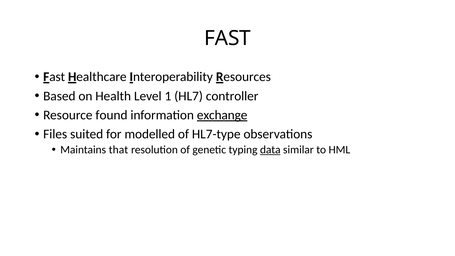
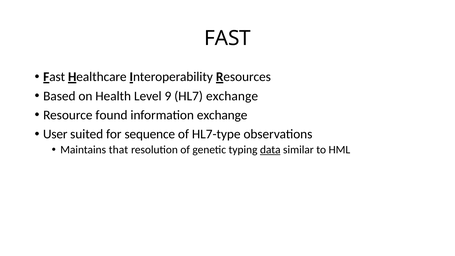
1: 1 -> 9
HL7 controller: controller -> exchange
exchange at (222, 115) underline: present -> none
Files: Files -> User
modelled: modelled -> sequence
